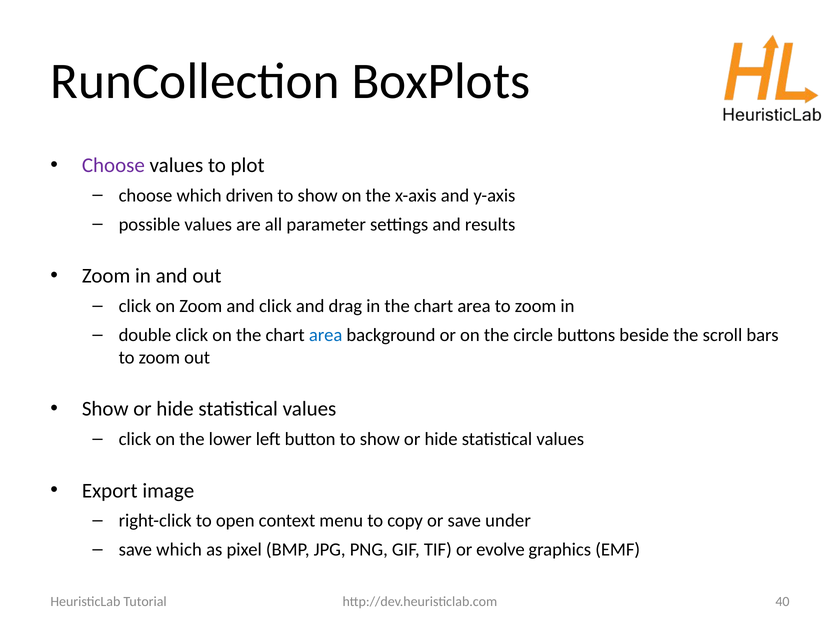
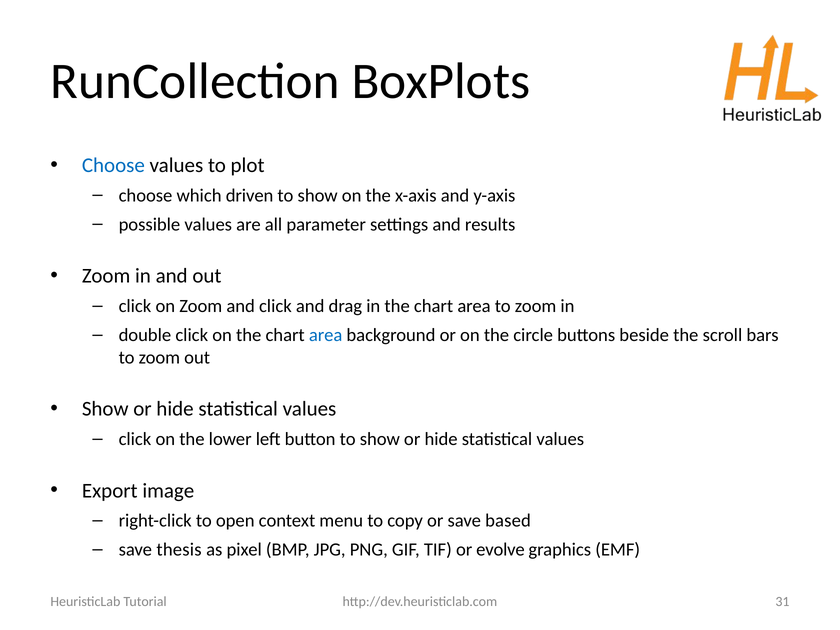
Choose at (113, 165) colour: purple -> blue
under: under -> based
save which: which -> thesis
40: 40 -> 31
